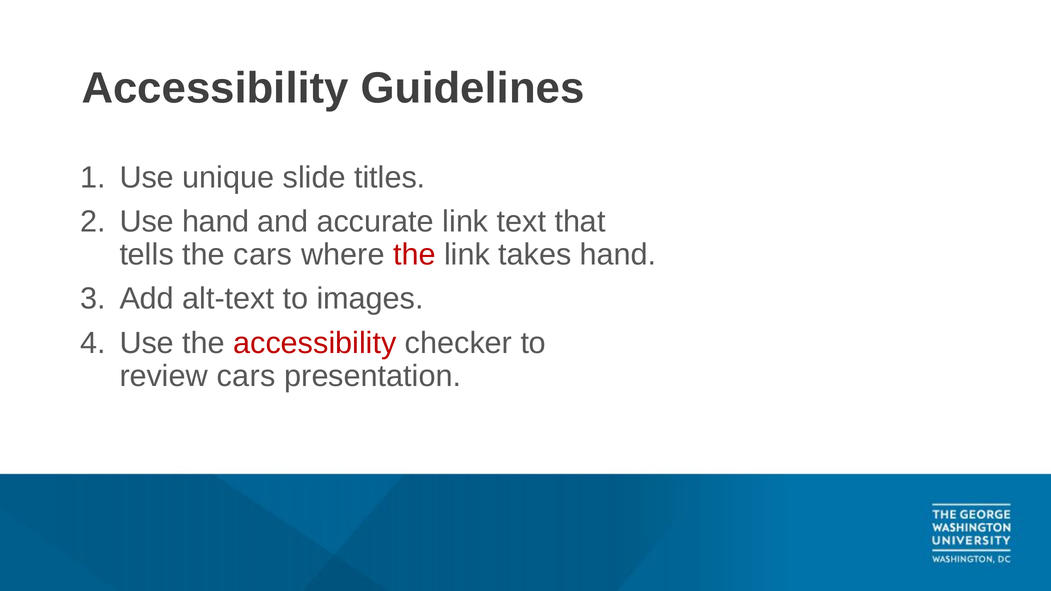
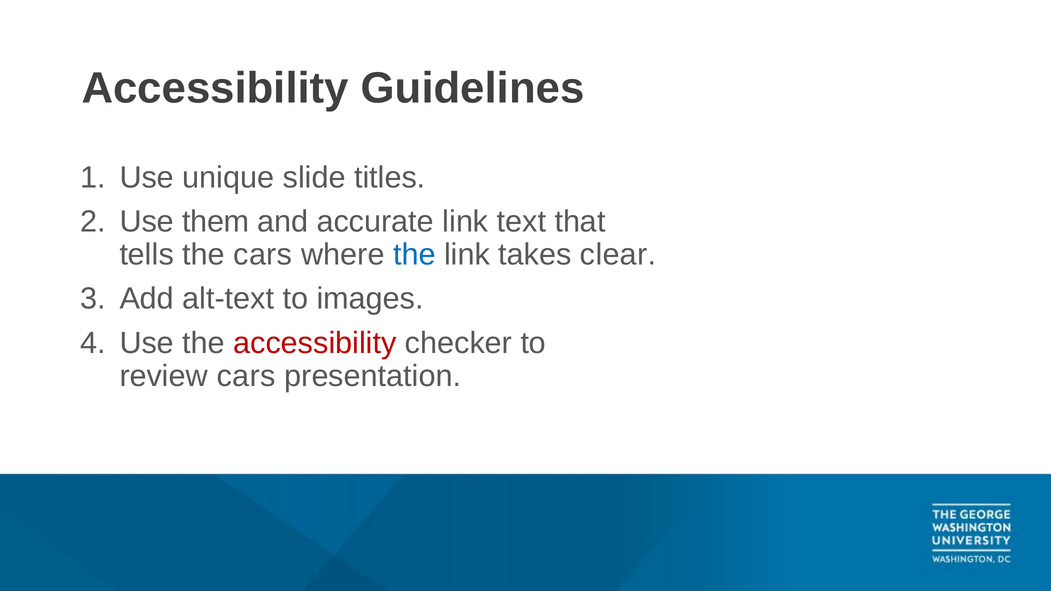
Use hand: hand -> them
the at (414, 255) colour: red -> blue
takes hand: hand -> clear
